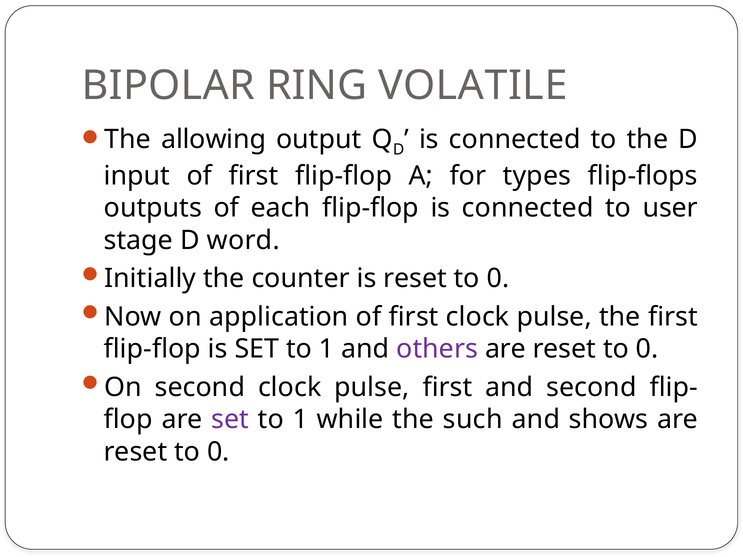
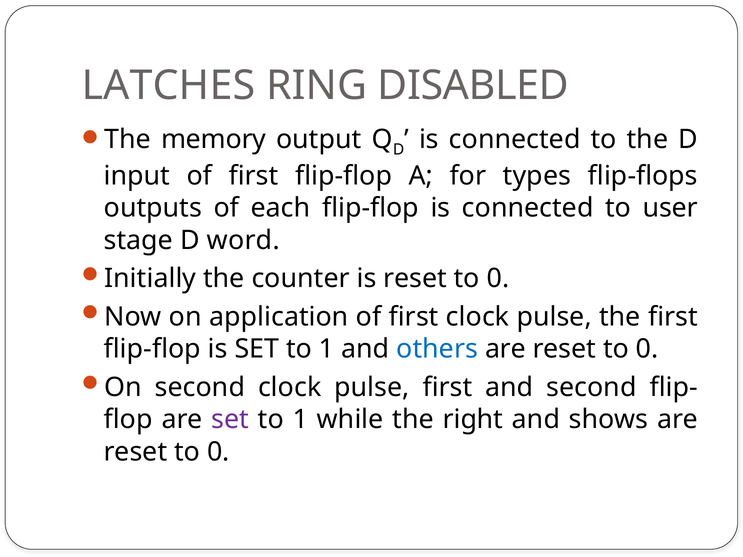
BIPOLAR: BIPOLAR -> LATCHES
VOLATILE: VOLATILE -> DISABLED
allowing: allowing -> memory
others colour: purple -> blue
such: such -> right
